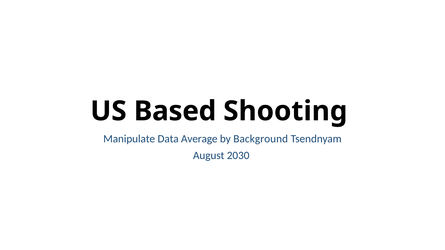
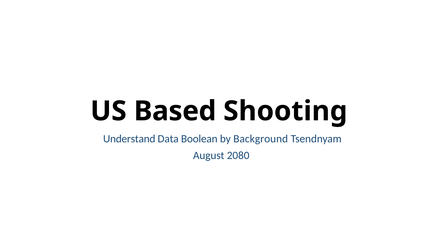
Manipulate: Manipulate -> Understand
Average: Average -> Boolean
2030: 2030 -> 2080
